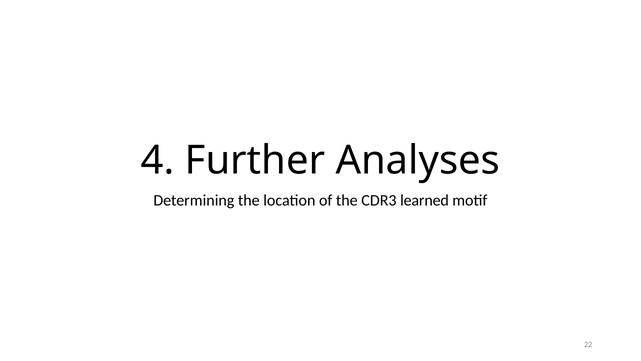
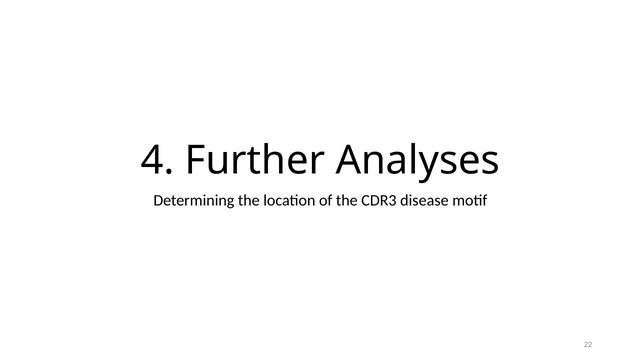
learned: learned -> disease
